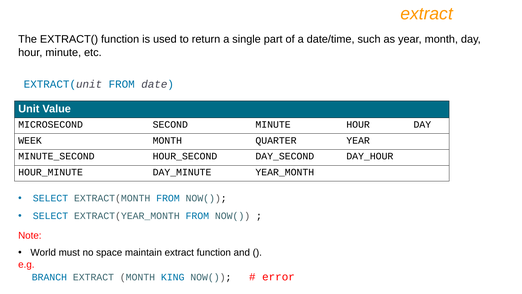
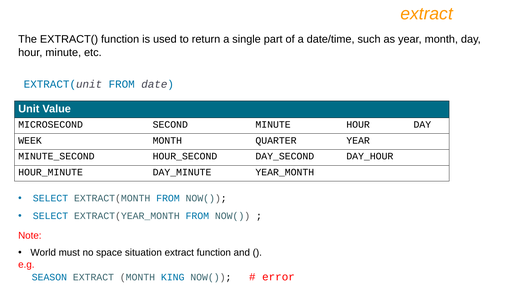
maintain: maintain -> situation
BRANCH: BRANCH -> SEASON
